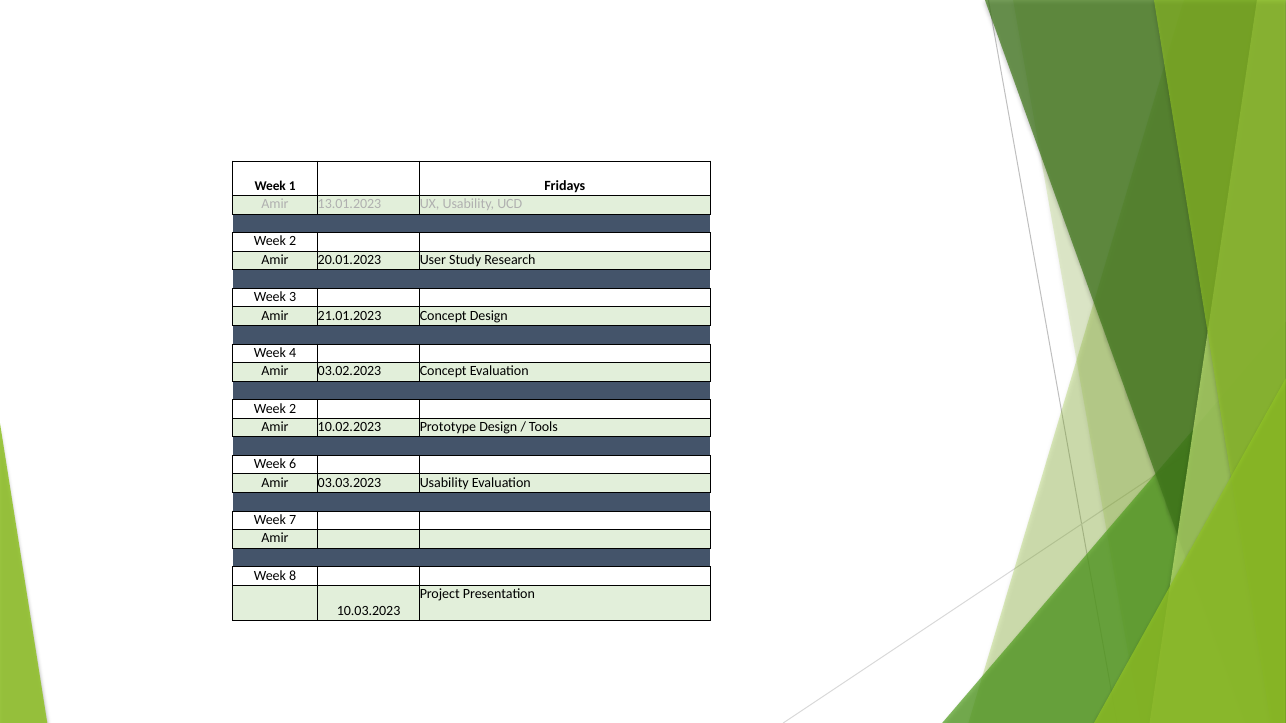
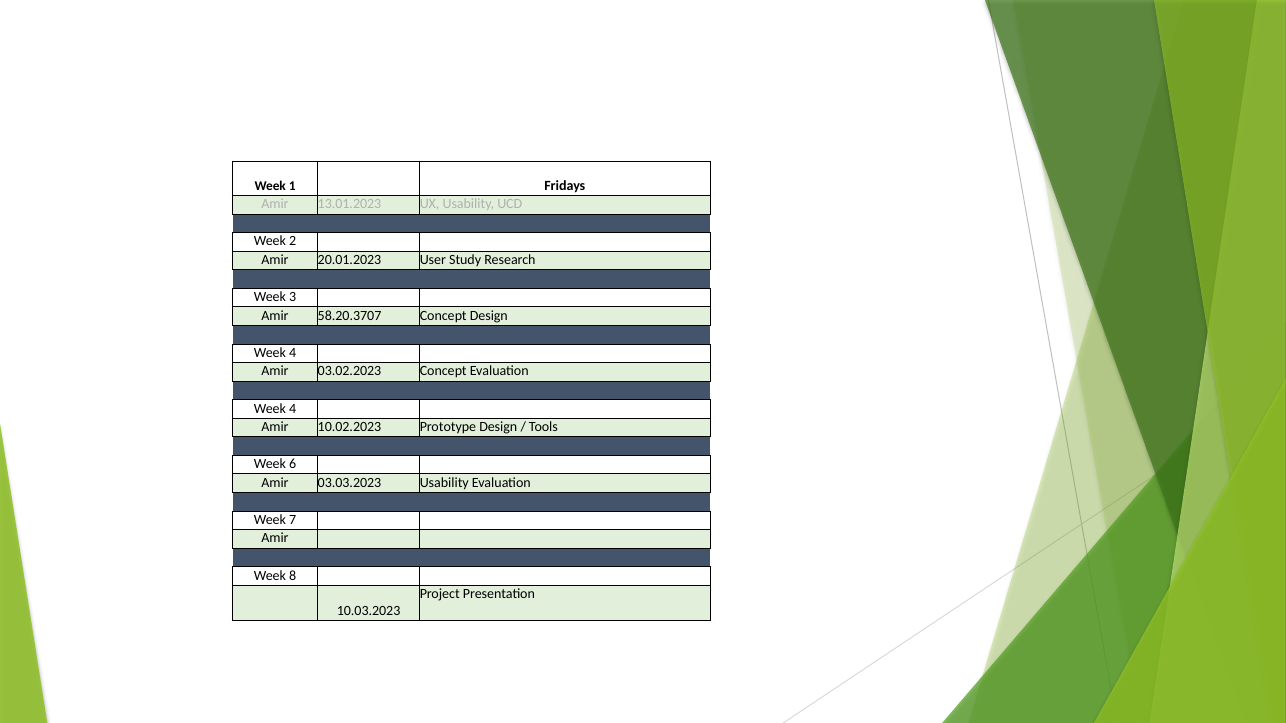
21.01.2023: 21.01.2023 -> 58.20.3707
2 at (293, 409): 2 -> 4
